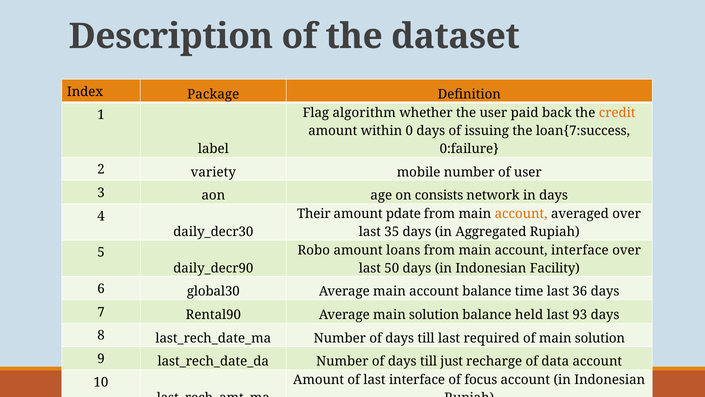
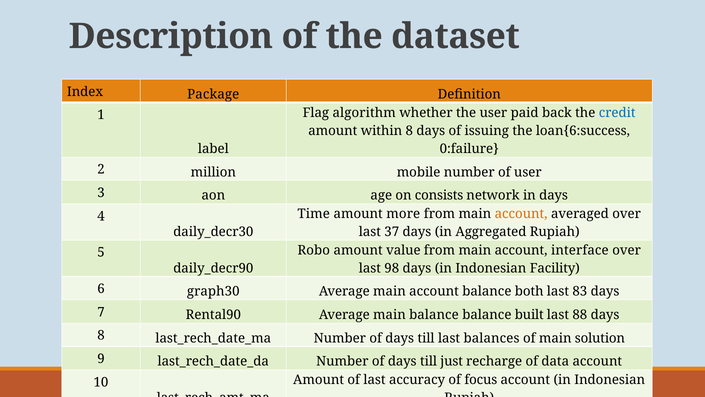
credit colour: orange -> blue
within 0: 0 -> 8
loan{7:success: loan{7:success -> loan{6:success
variety: variety -> million
Their: Their -> Time
pdate: pdate -> more
35: 35 -> 37
loans: loans -> value
50: 50 -> 98
global30: global30 -> graph30
time: time -> both
36: 36 -> 83
Average main solution: solution -> balance
held: held -> built
93: 93 -> 88
required: required -> balances
last interface: interface -> accuracy
